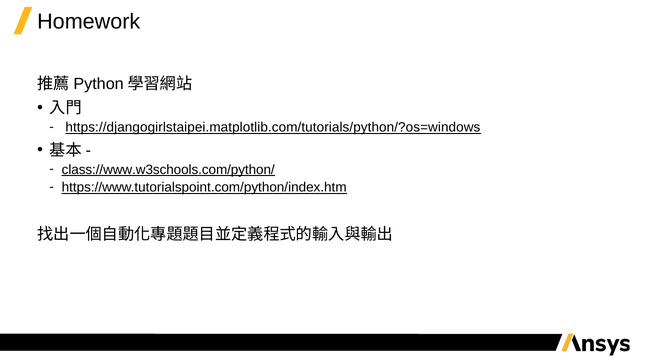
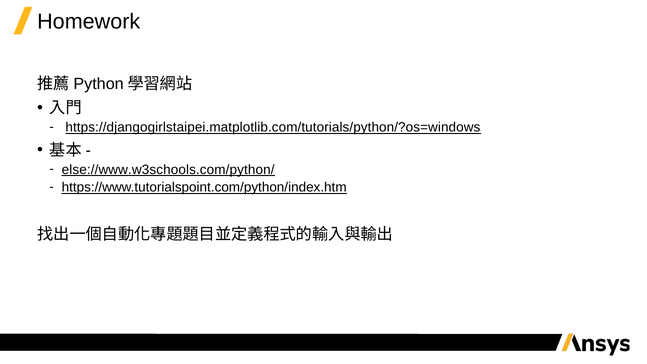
class://www.w3schools.com/python/: class://www.w3schools.com/python/ -> else://www.w3schools.com/python/
